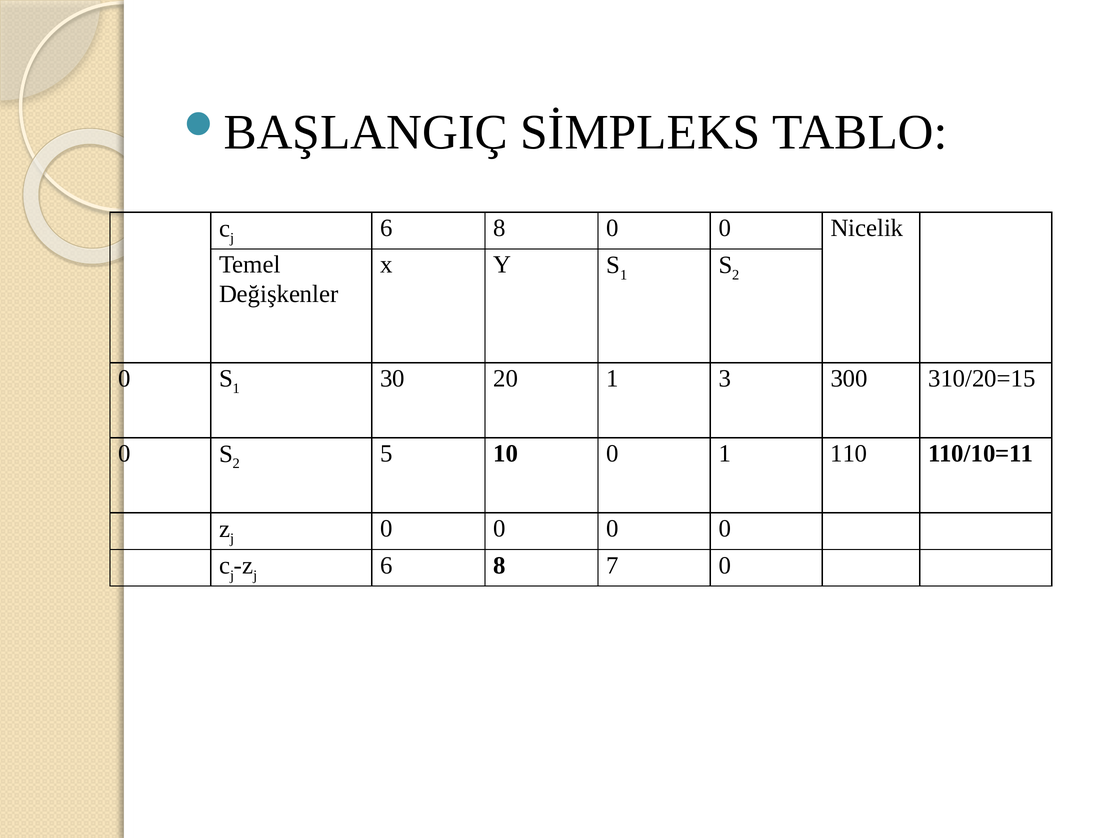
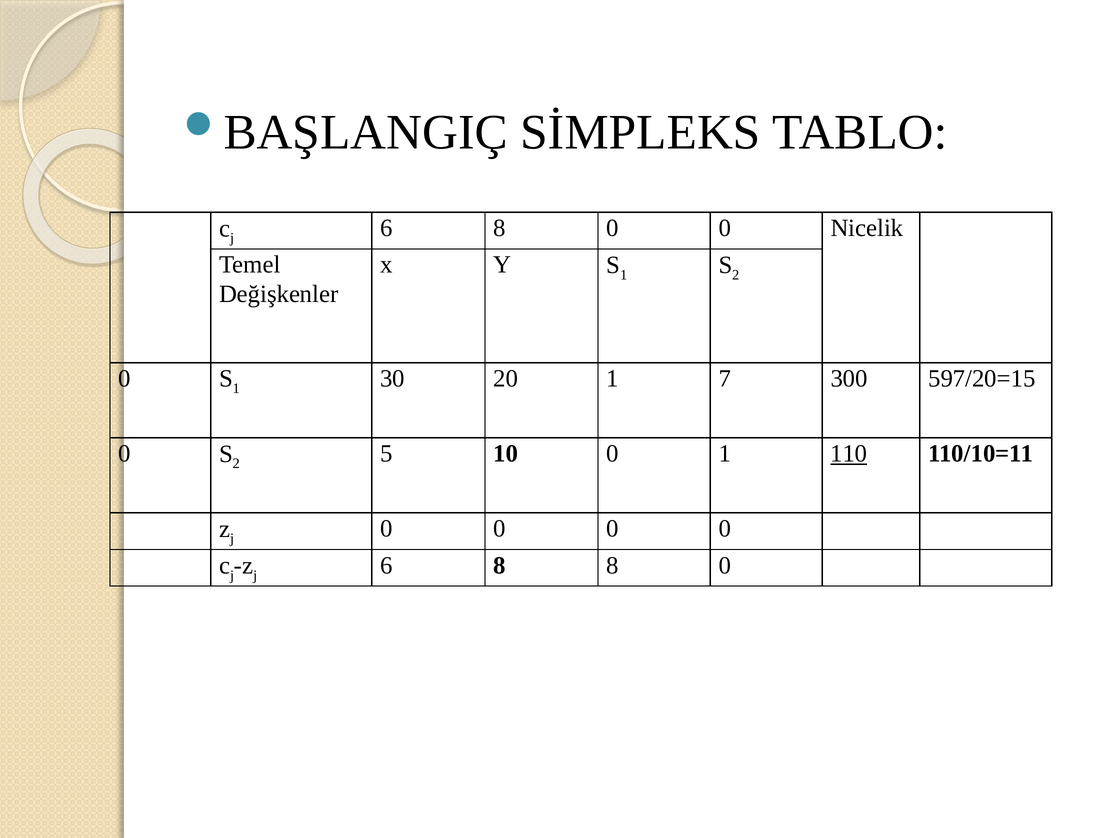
3: 3 -> 7
310/20=15: 310/20=15 -> 597/20=15
110 underline: none -> present
8 7: 7 -> 8
